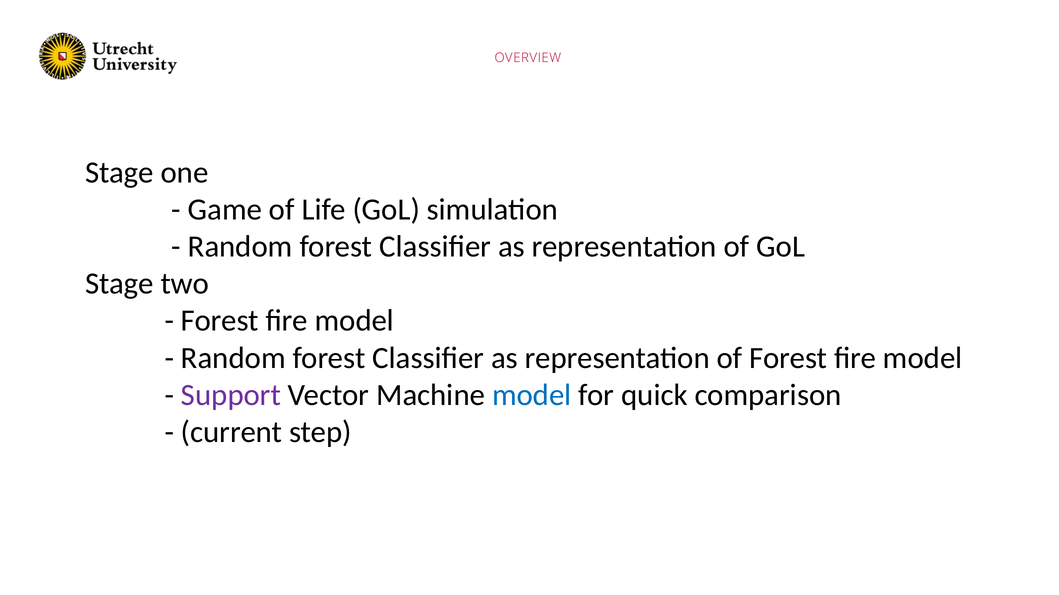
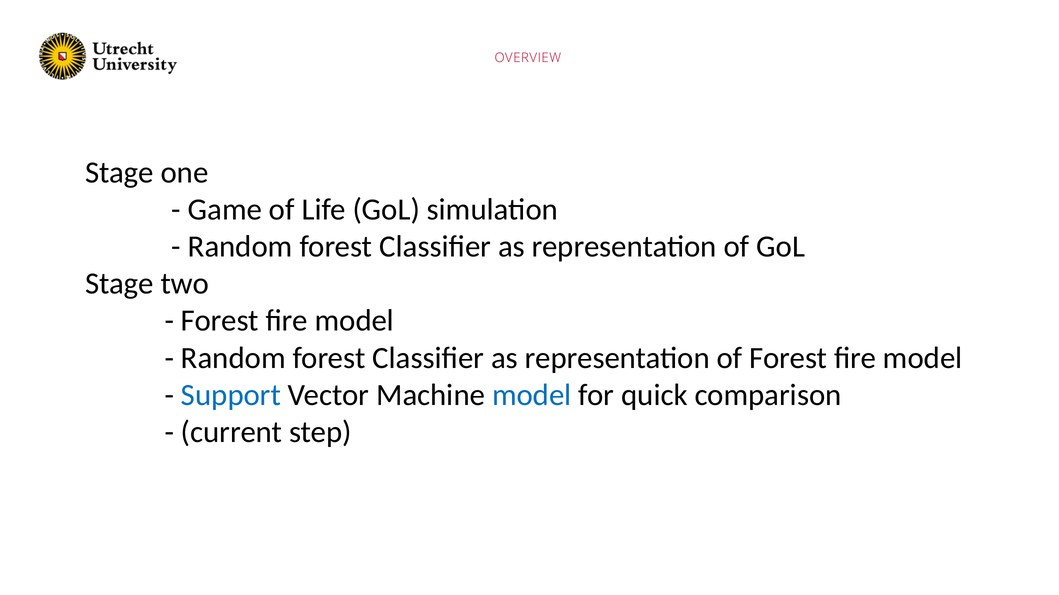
Support colour: purple -> blue
